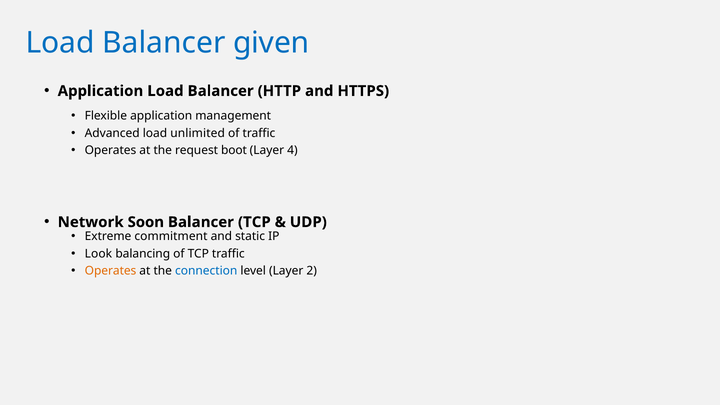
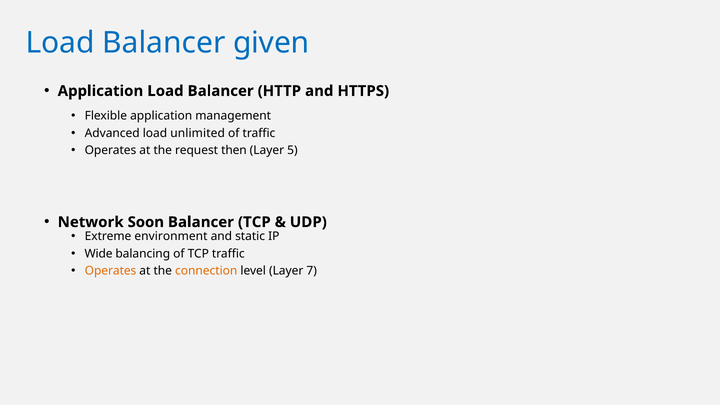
boot: boot -> then
4: 4 -> 5
commitment: commitment -> environment
Look: Look -> Wide
connection colour: blue -> orange
2: 2 -> 7
